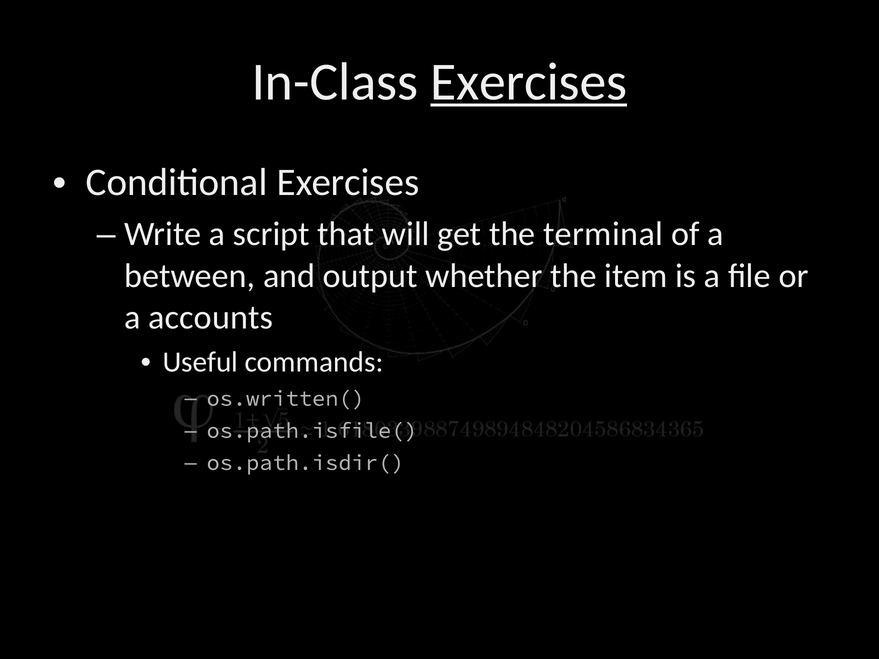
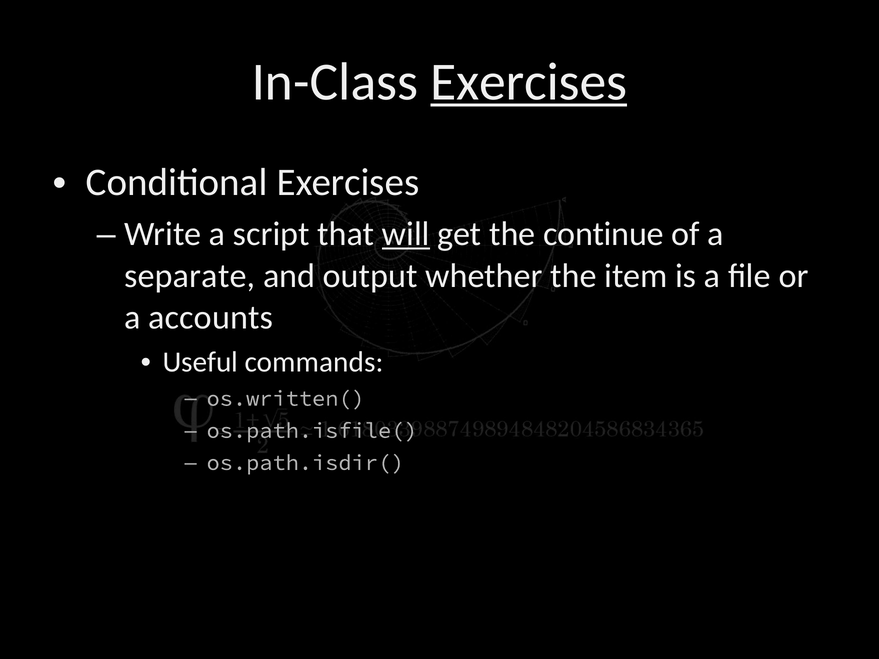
will underline: none -> present
terminal: terminal -> continue
between: between -> separate
